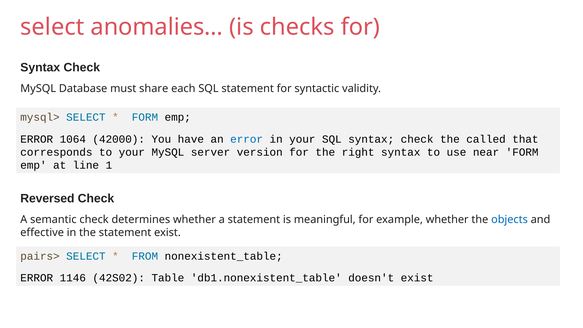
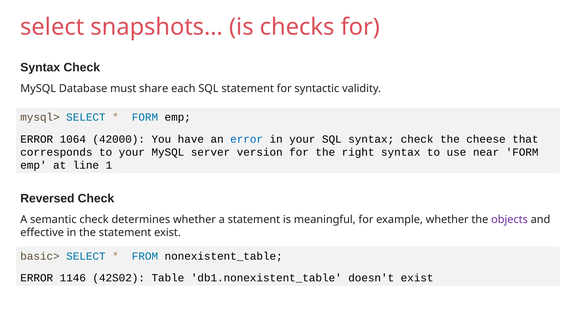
anomalies…: anomalies… -> snapshots…
called: called -> cheese
objects colour: blue -> purple
pairs>: pairs> -> basic>
